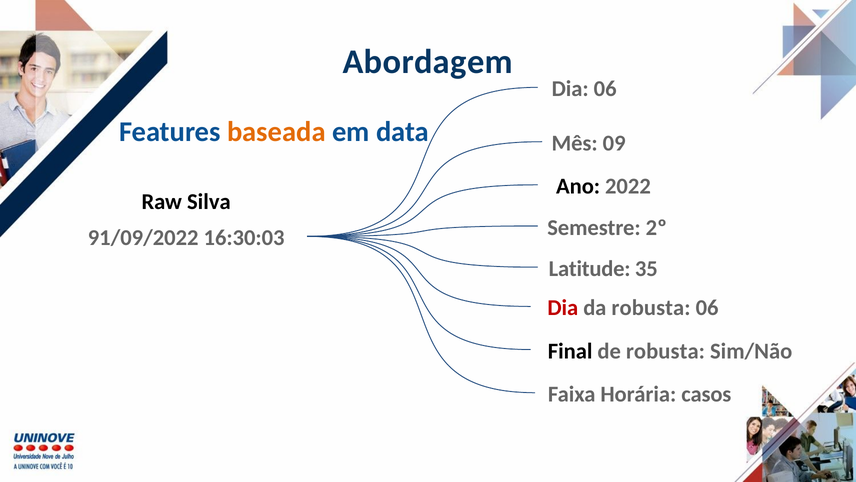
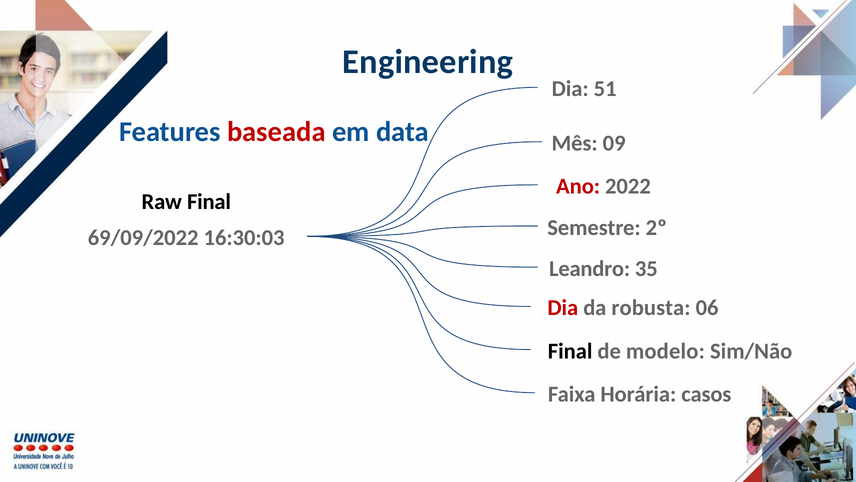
Abordagem: Abordagem -> Engineering
Dia 06: 06 -> 51
baseada colour: orange -> red
Ano colour: black -> red
Raw Silva: Silva -> Final
91/09/2022: 91/09/2022 -> 69/09/2022
Latitude: Latitude -> Leandro
de robusta: robusta -> modelo
